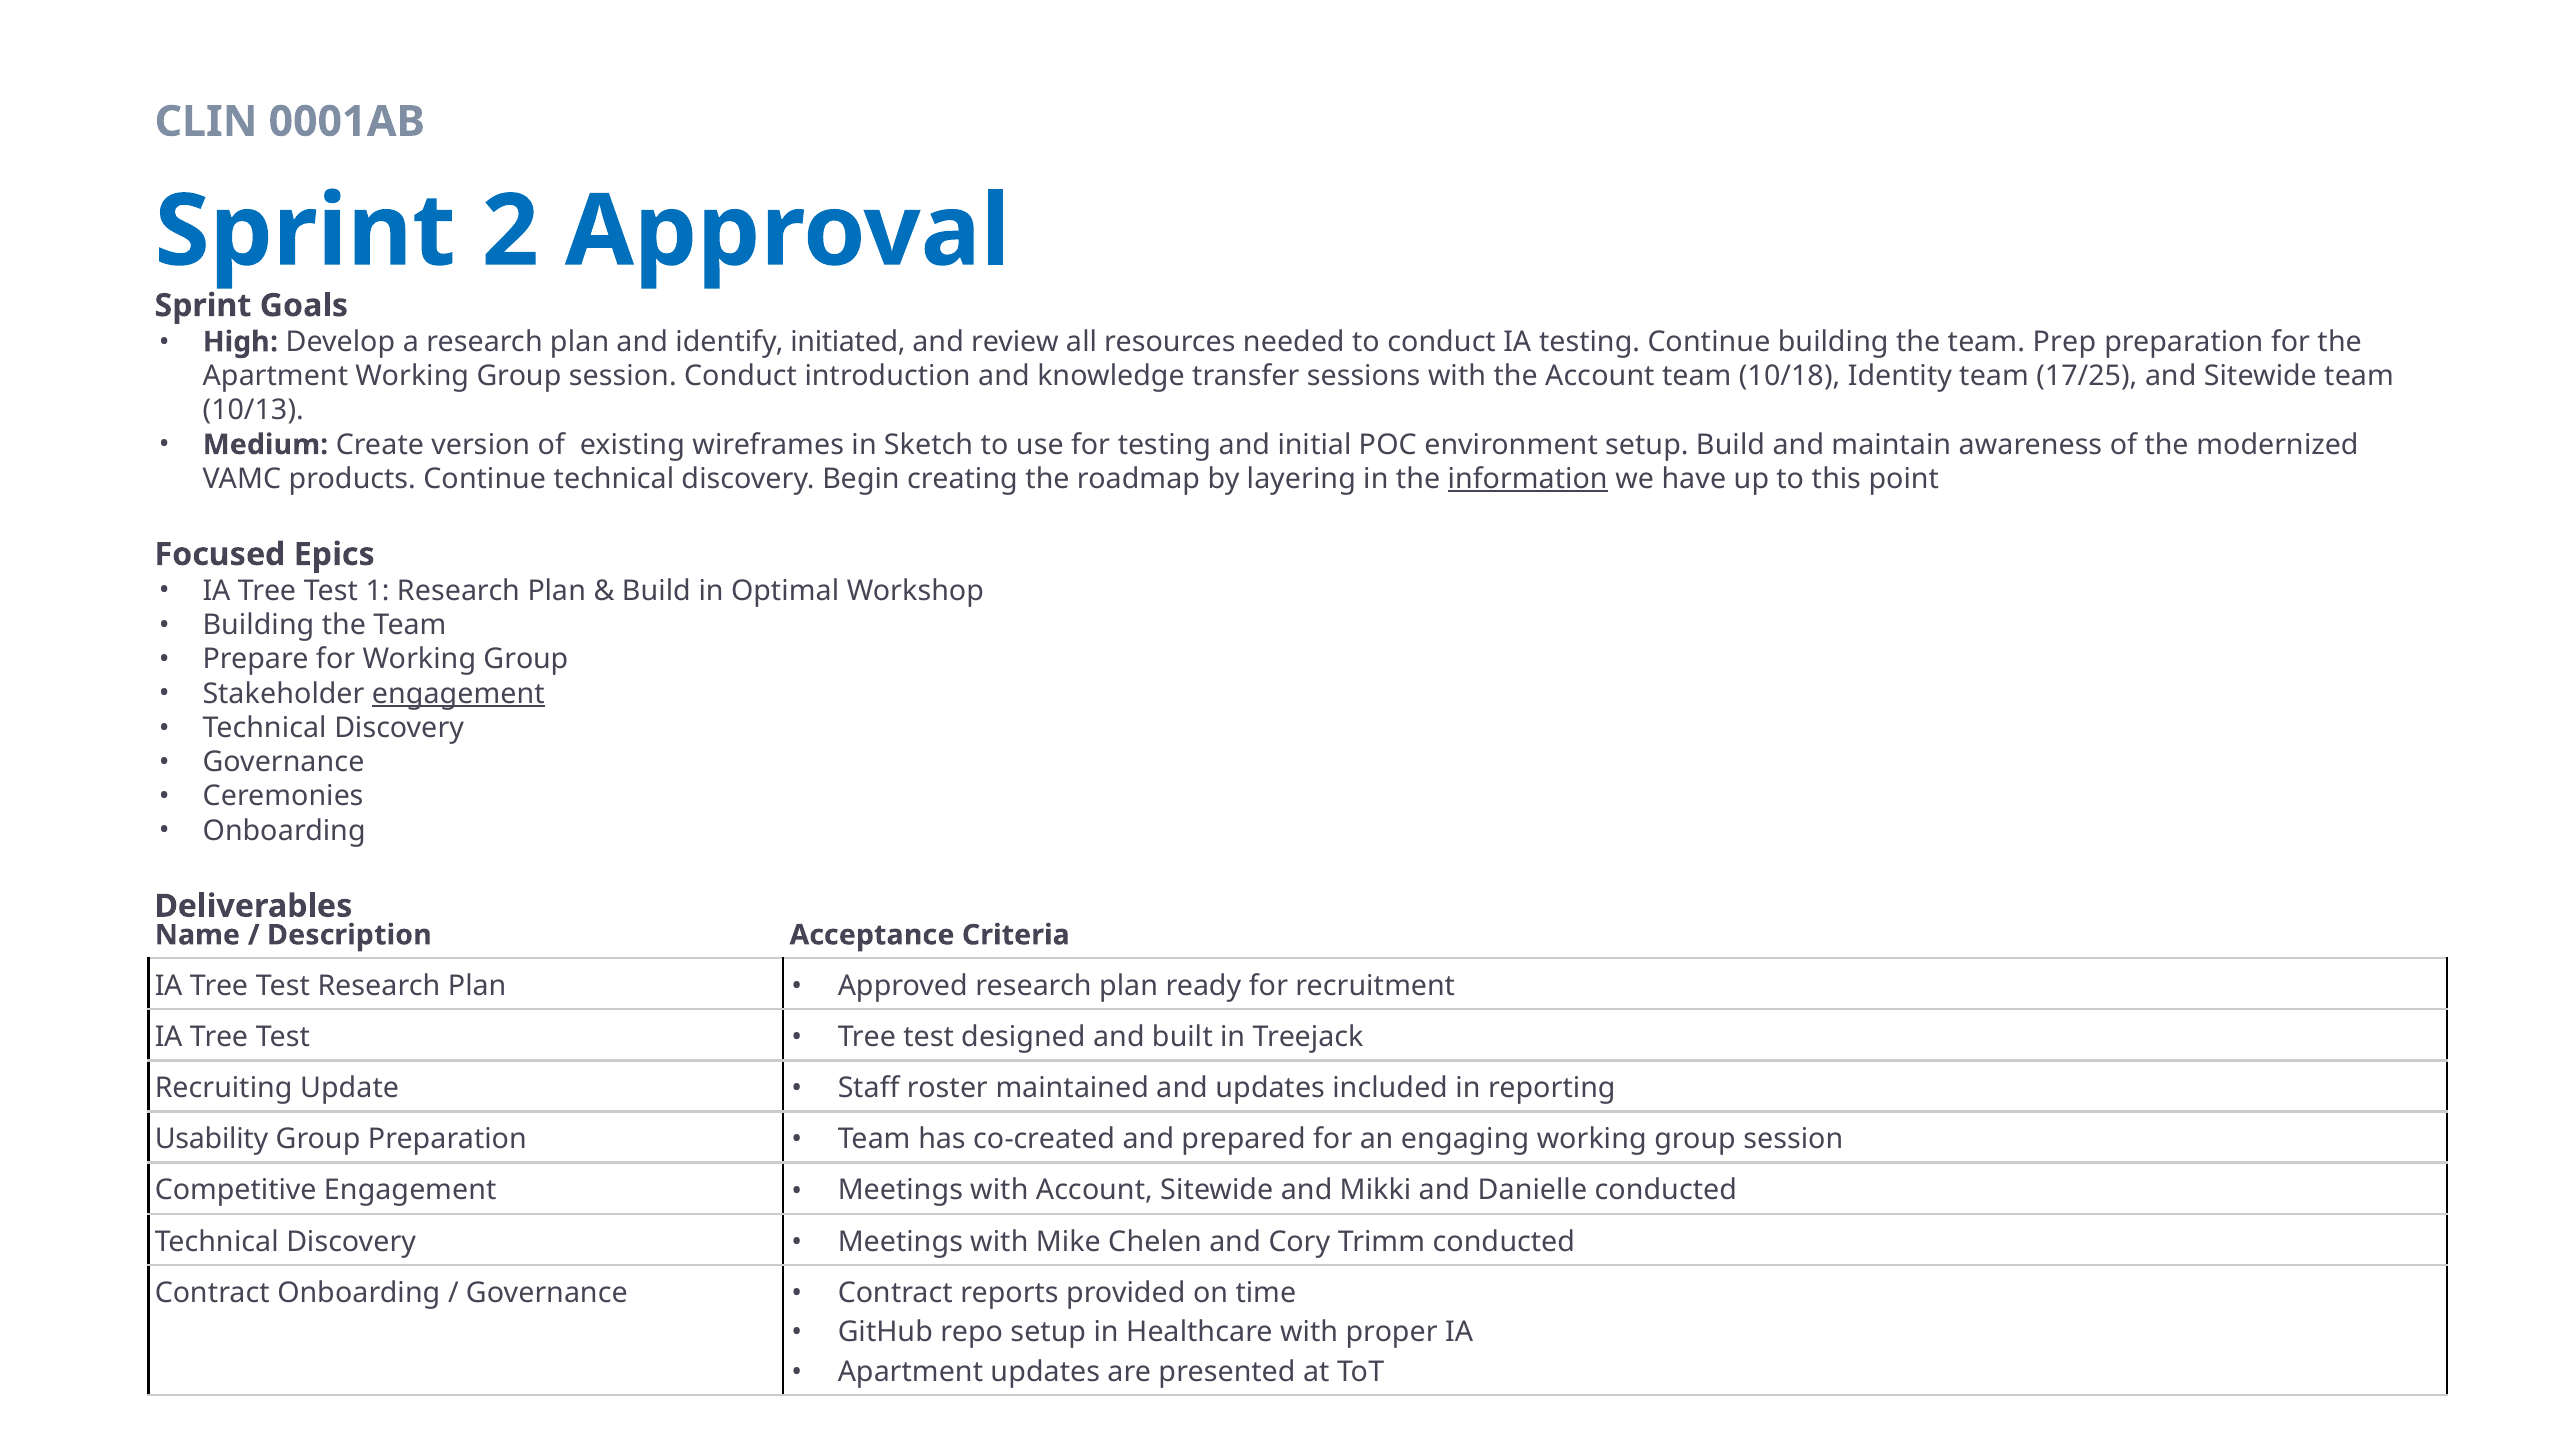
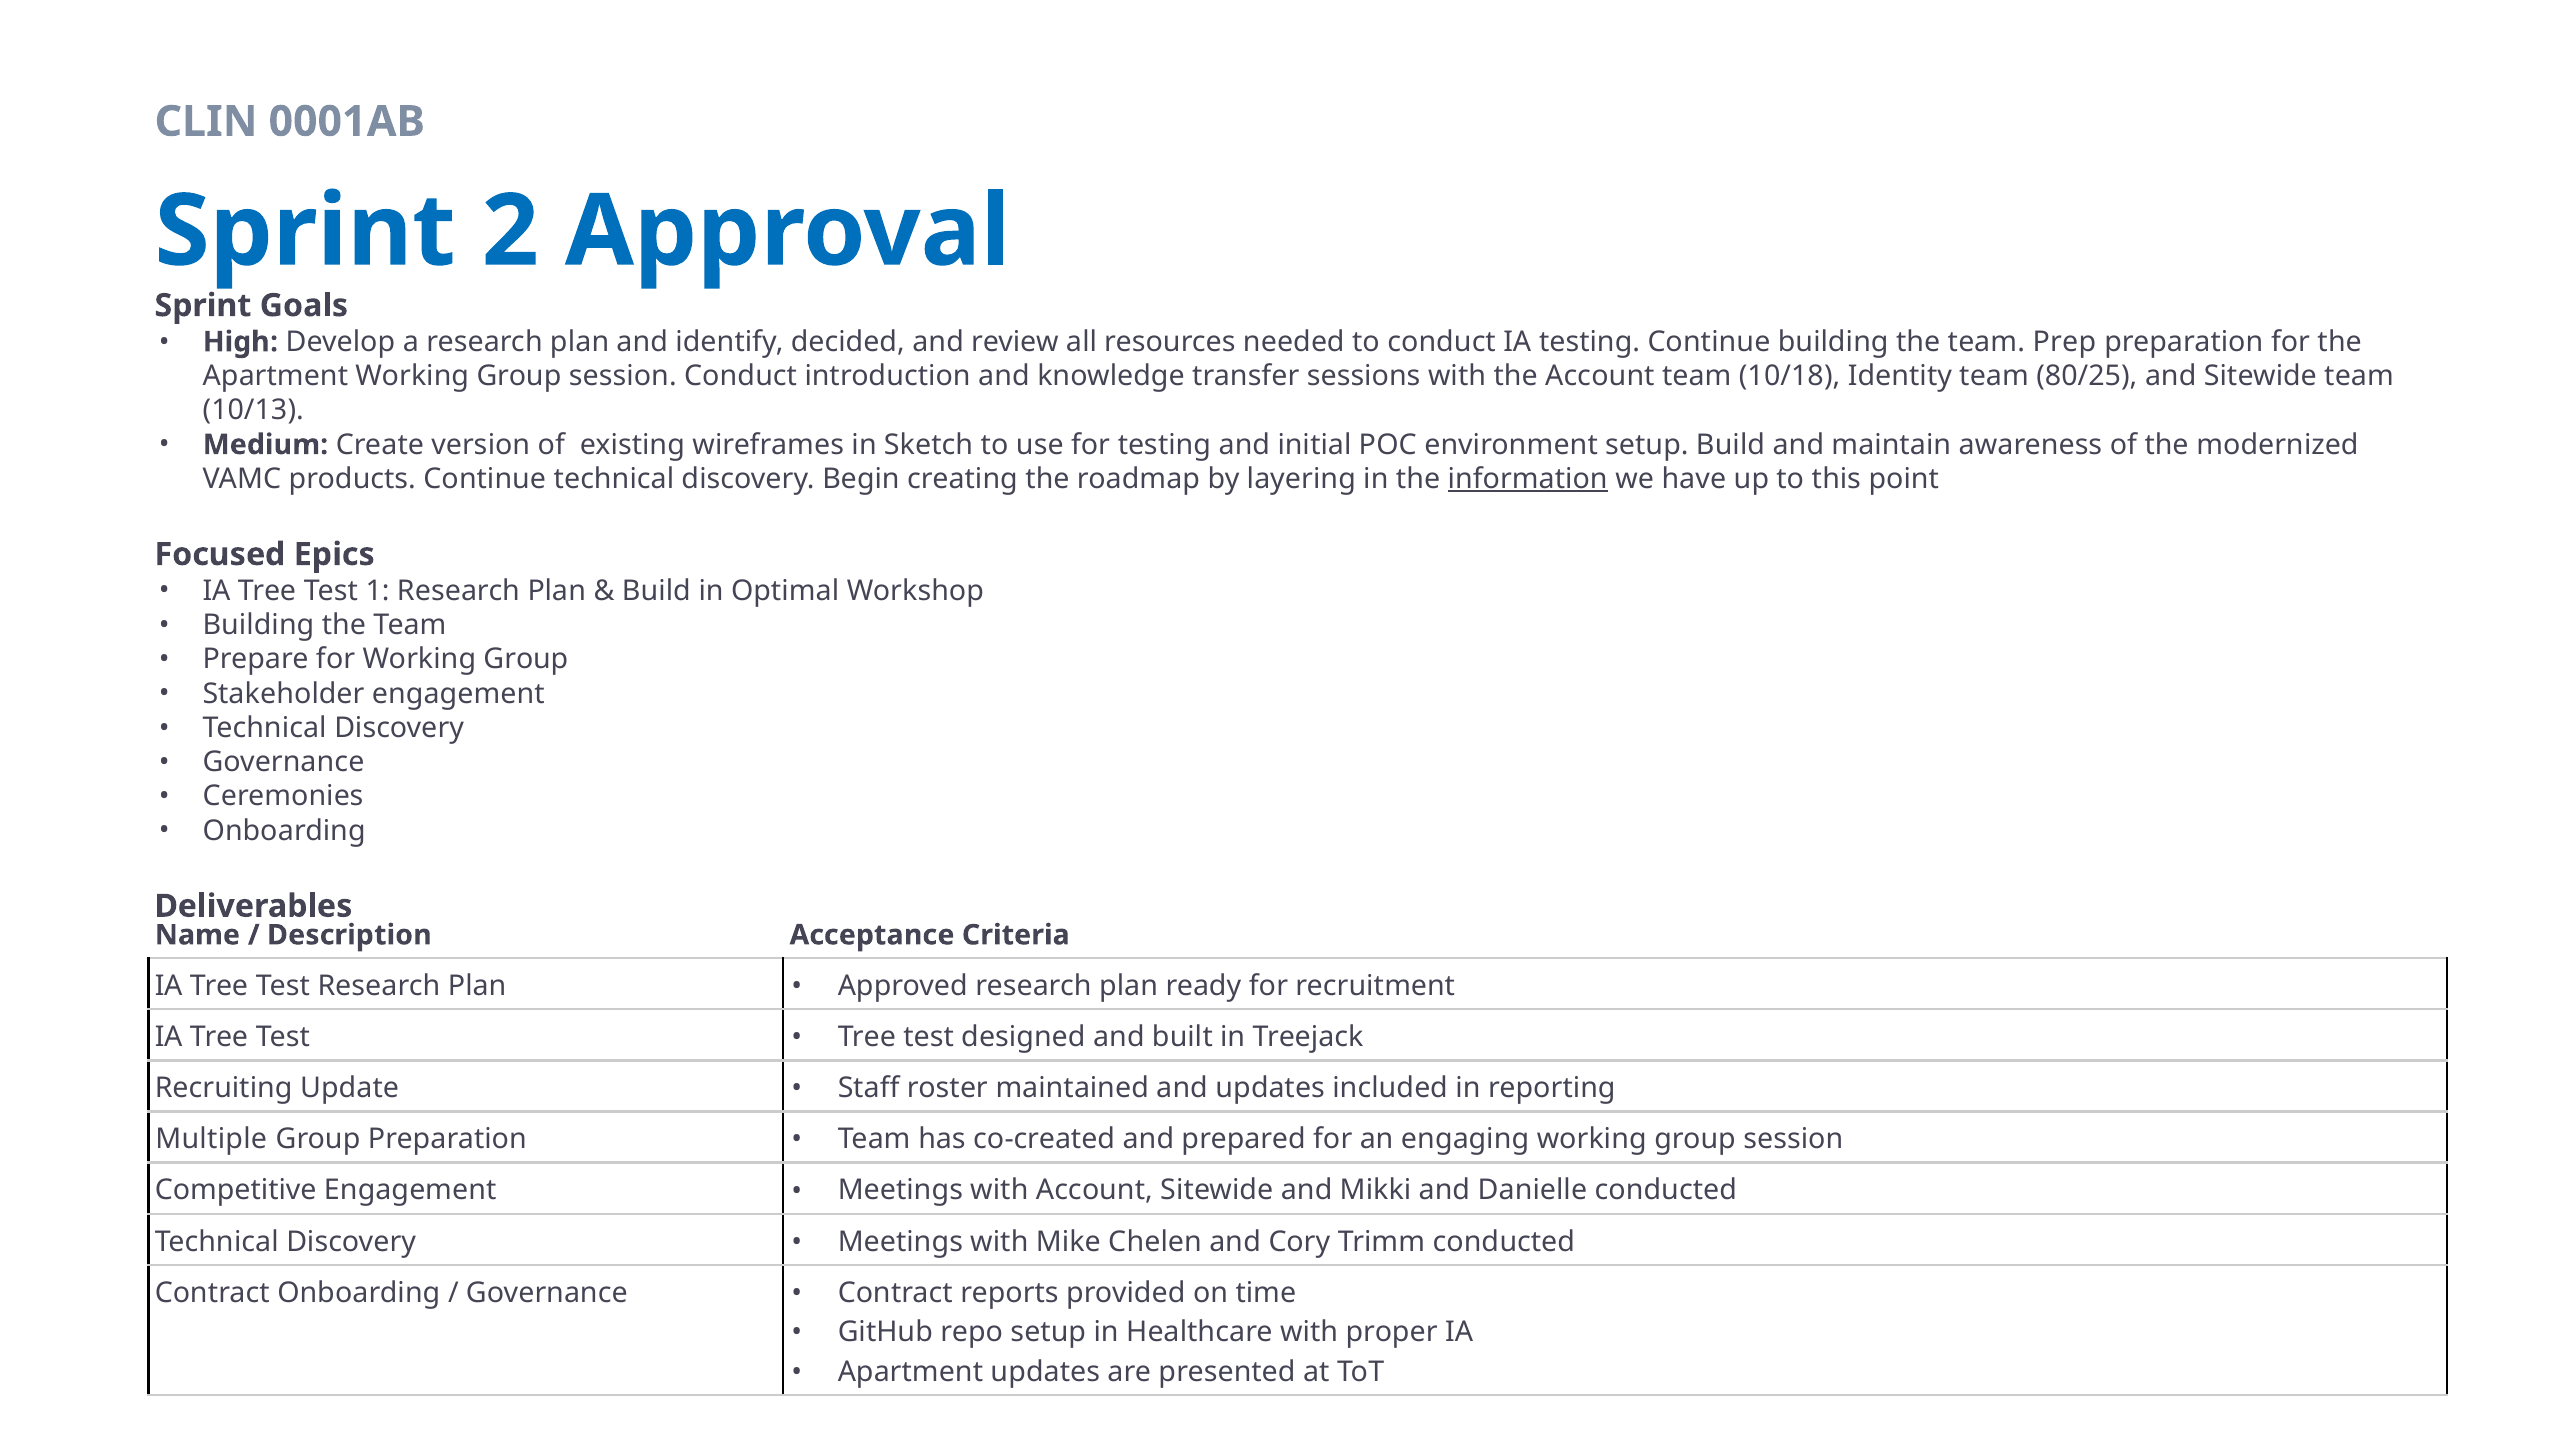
initiated: initiated -> decided
17/25: 17/25 -> 80/25
engagement at (458, 694) underline: present -> none
Usability: Usability -> Multiple
